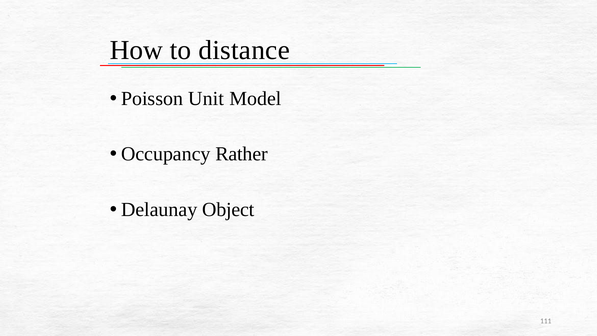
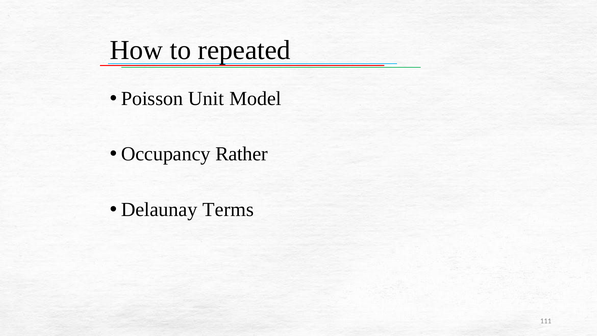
distance: distance -> repeated
Object: Object -> Terms
